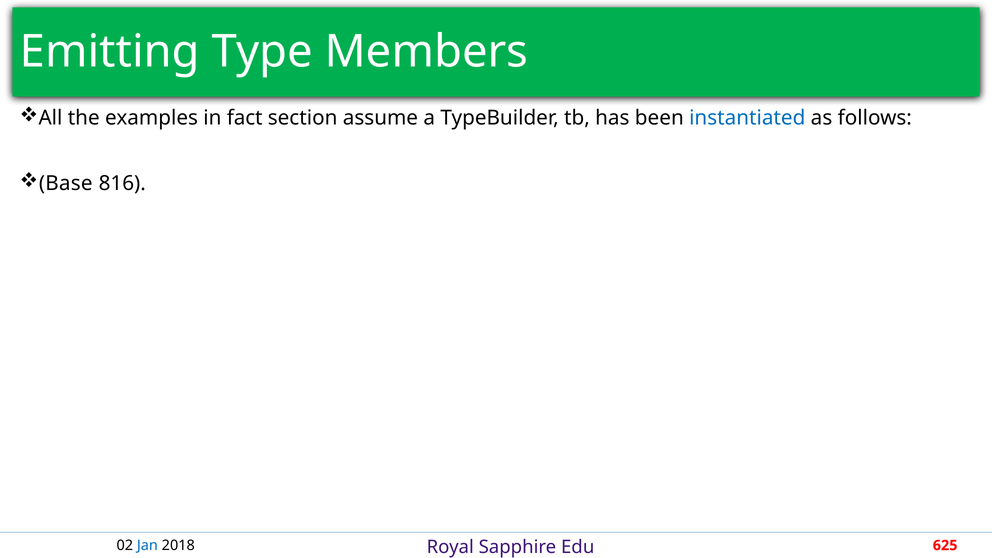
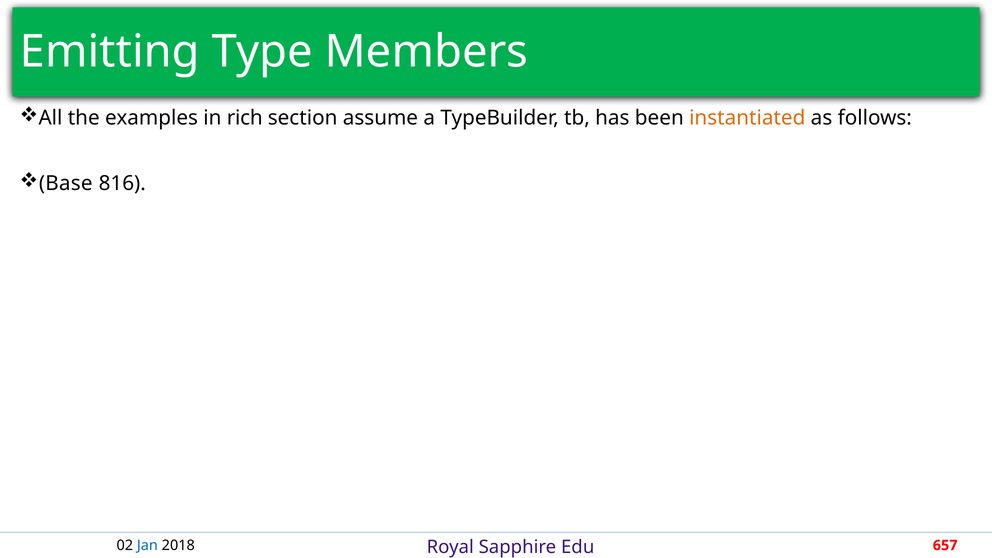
fact: fact -> rich
instantiated colour: blue -> orange
625: 625 -> 657
